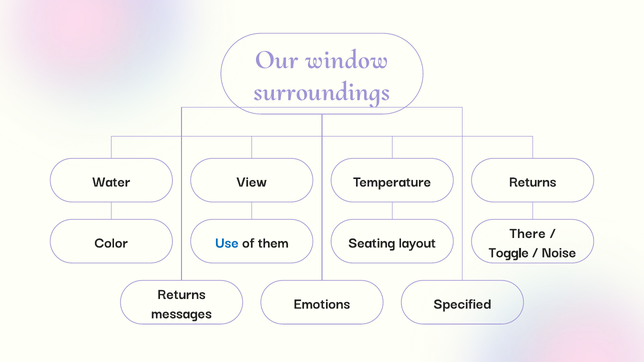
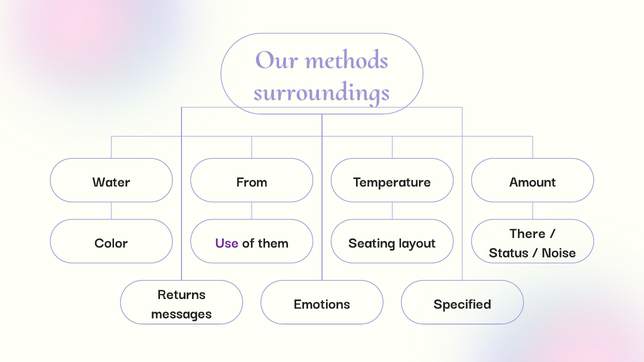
window: window -> methods
View: View -> From
Temperature Returns: Returns -> Amount
Use colour: blue -> purple
Toggle: Toggle -> Status
